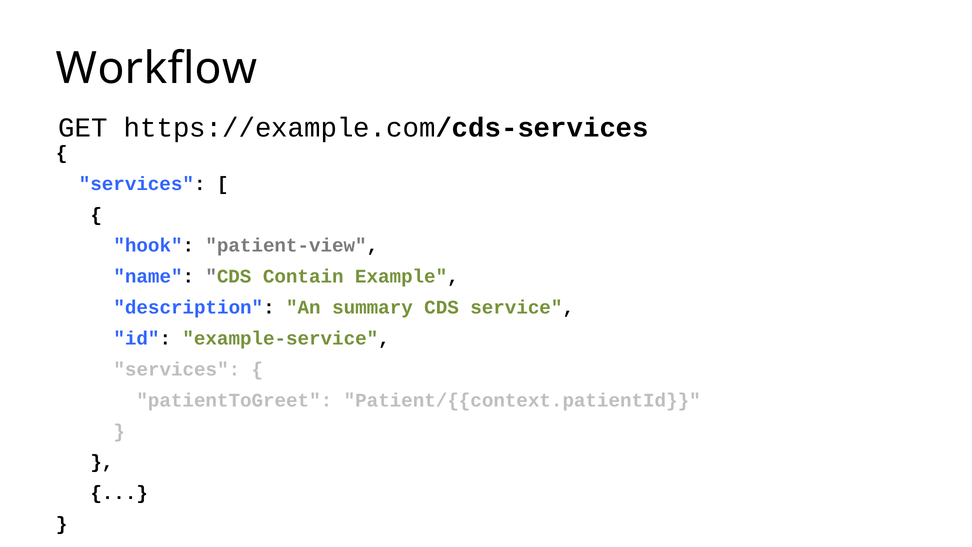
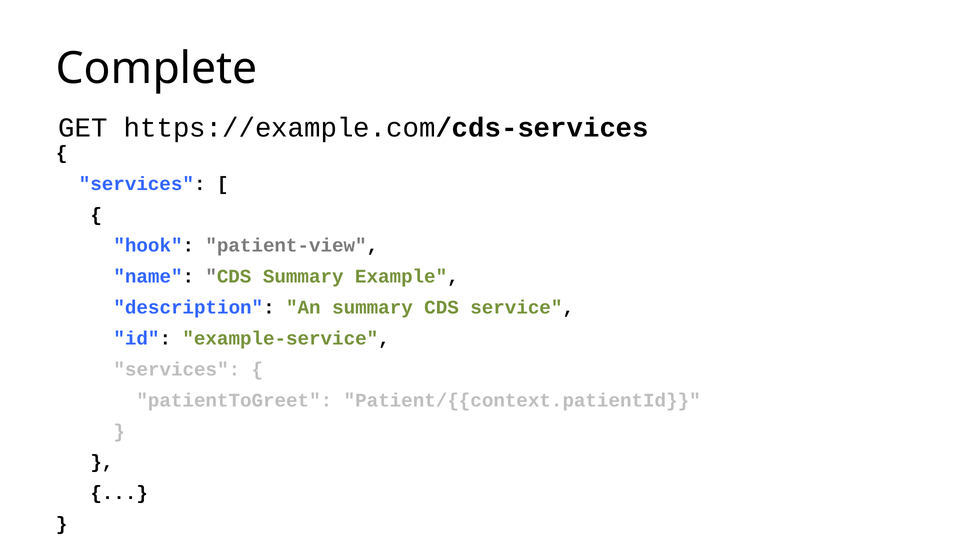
Workflow: Workflow -> Complete
CDS Contain: Contain -> Summary
